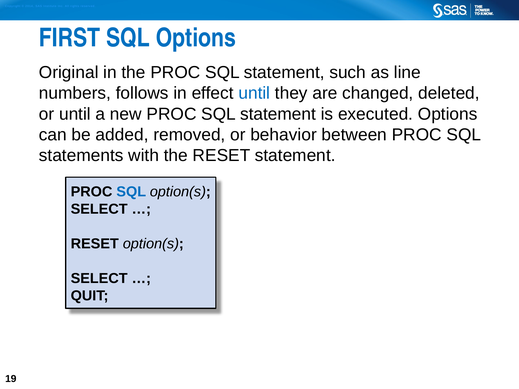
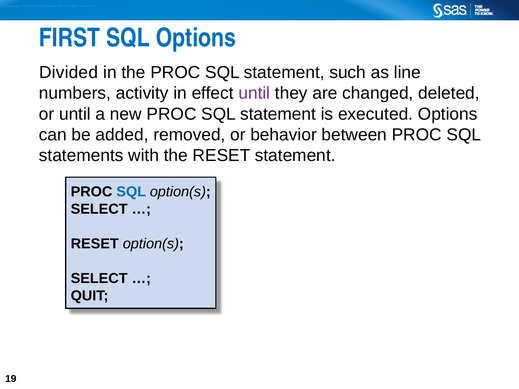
Original: Original -> Divided
follows: follows -> activity
until at (254, 93) colour: blue -> purple
